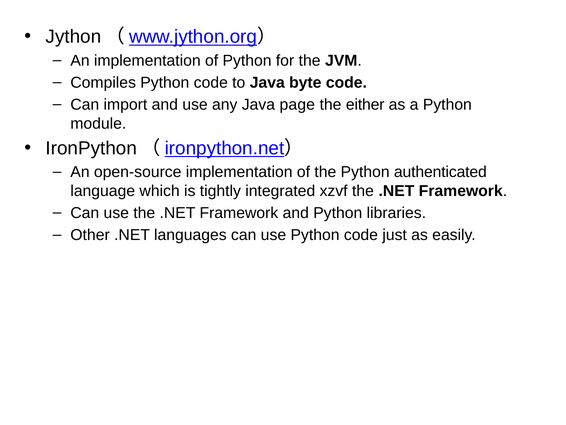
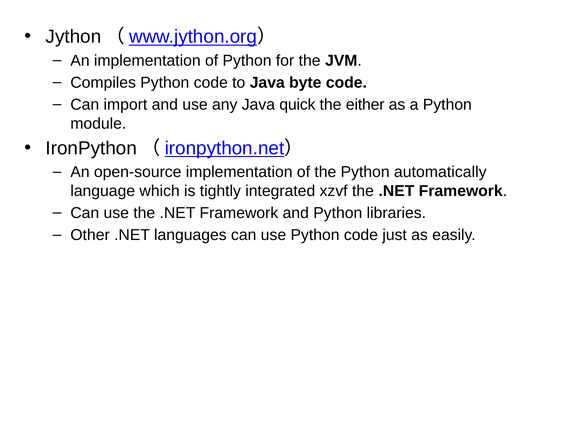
page: page -> quick
authenticated: authenticated -> automatically
